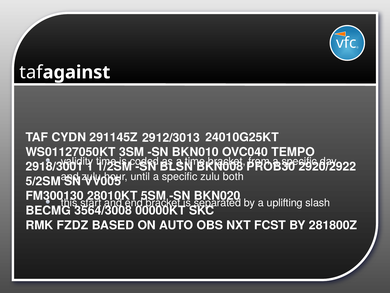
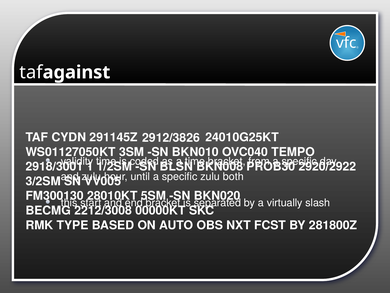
2912/3013: 2912/3013 -> 2912/3826
5/2SM: 5/2SM -> 3/2SM
uplifting: uplifting -> virtually
3564/3008: 3564/3008 -> 2212/3008
FZDZ: FZDZ -> TYPE
